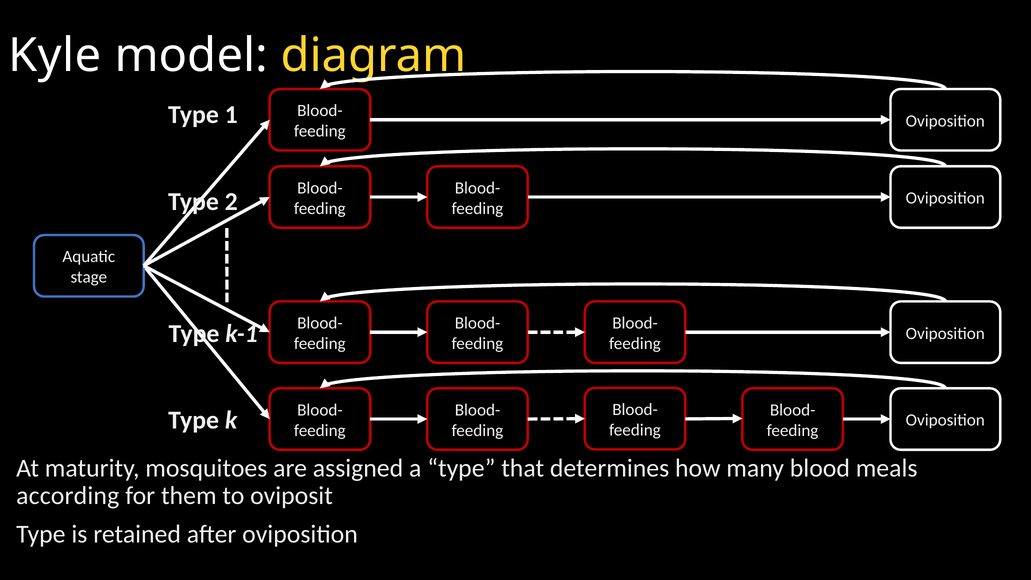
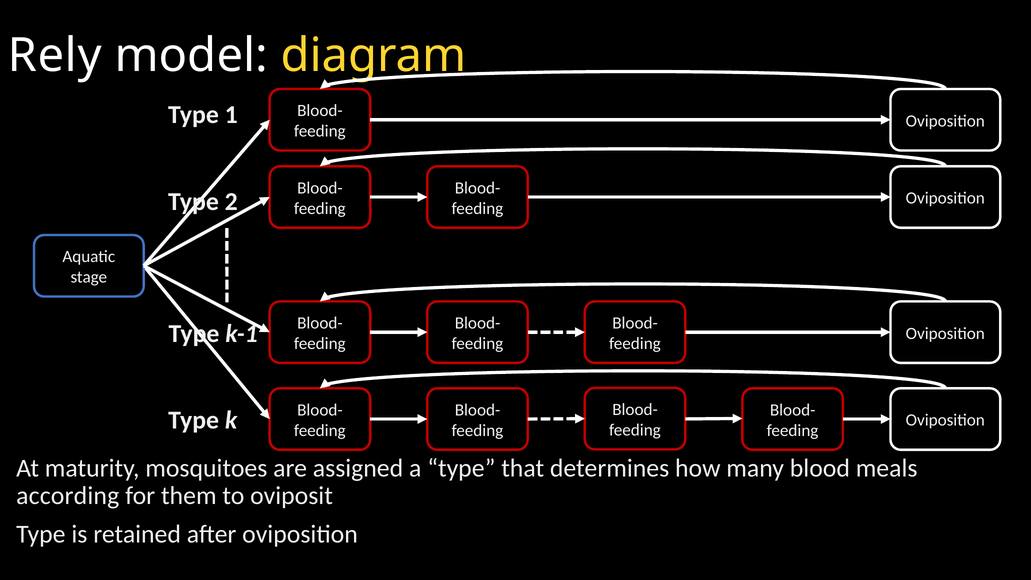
Kyle: Kyle -> Rely
